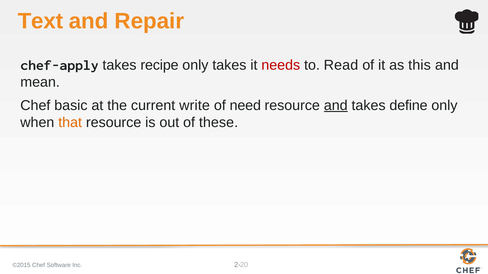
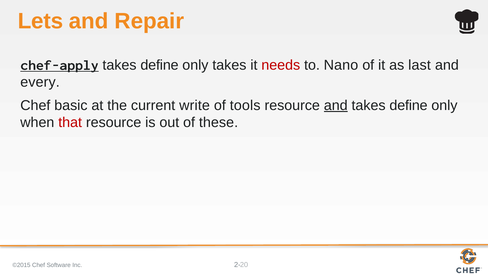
Text: Text -> Lets
chef-apply underline: none -> present
recipe at (160, 65): recipe -> define
Read: Read -> Nano
this: this -> last
mean: mean -> every
need: need -> tools
that colour: orange -> red
